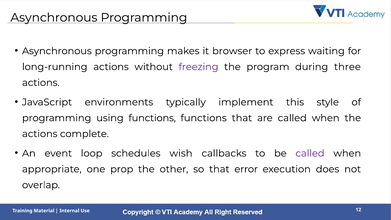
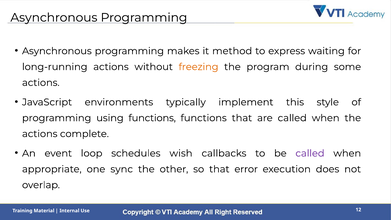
browser: browser -> method
freezing colour: purple -> orange
three: three -> some
prop: prop -> sync
